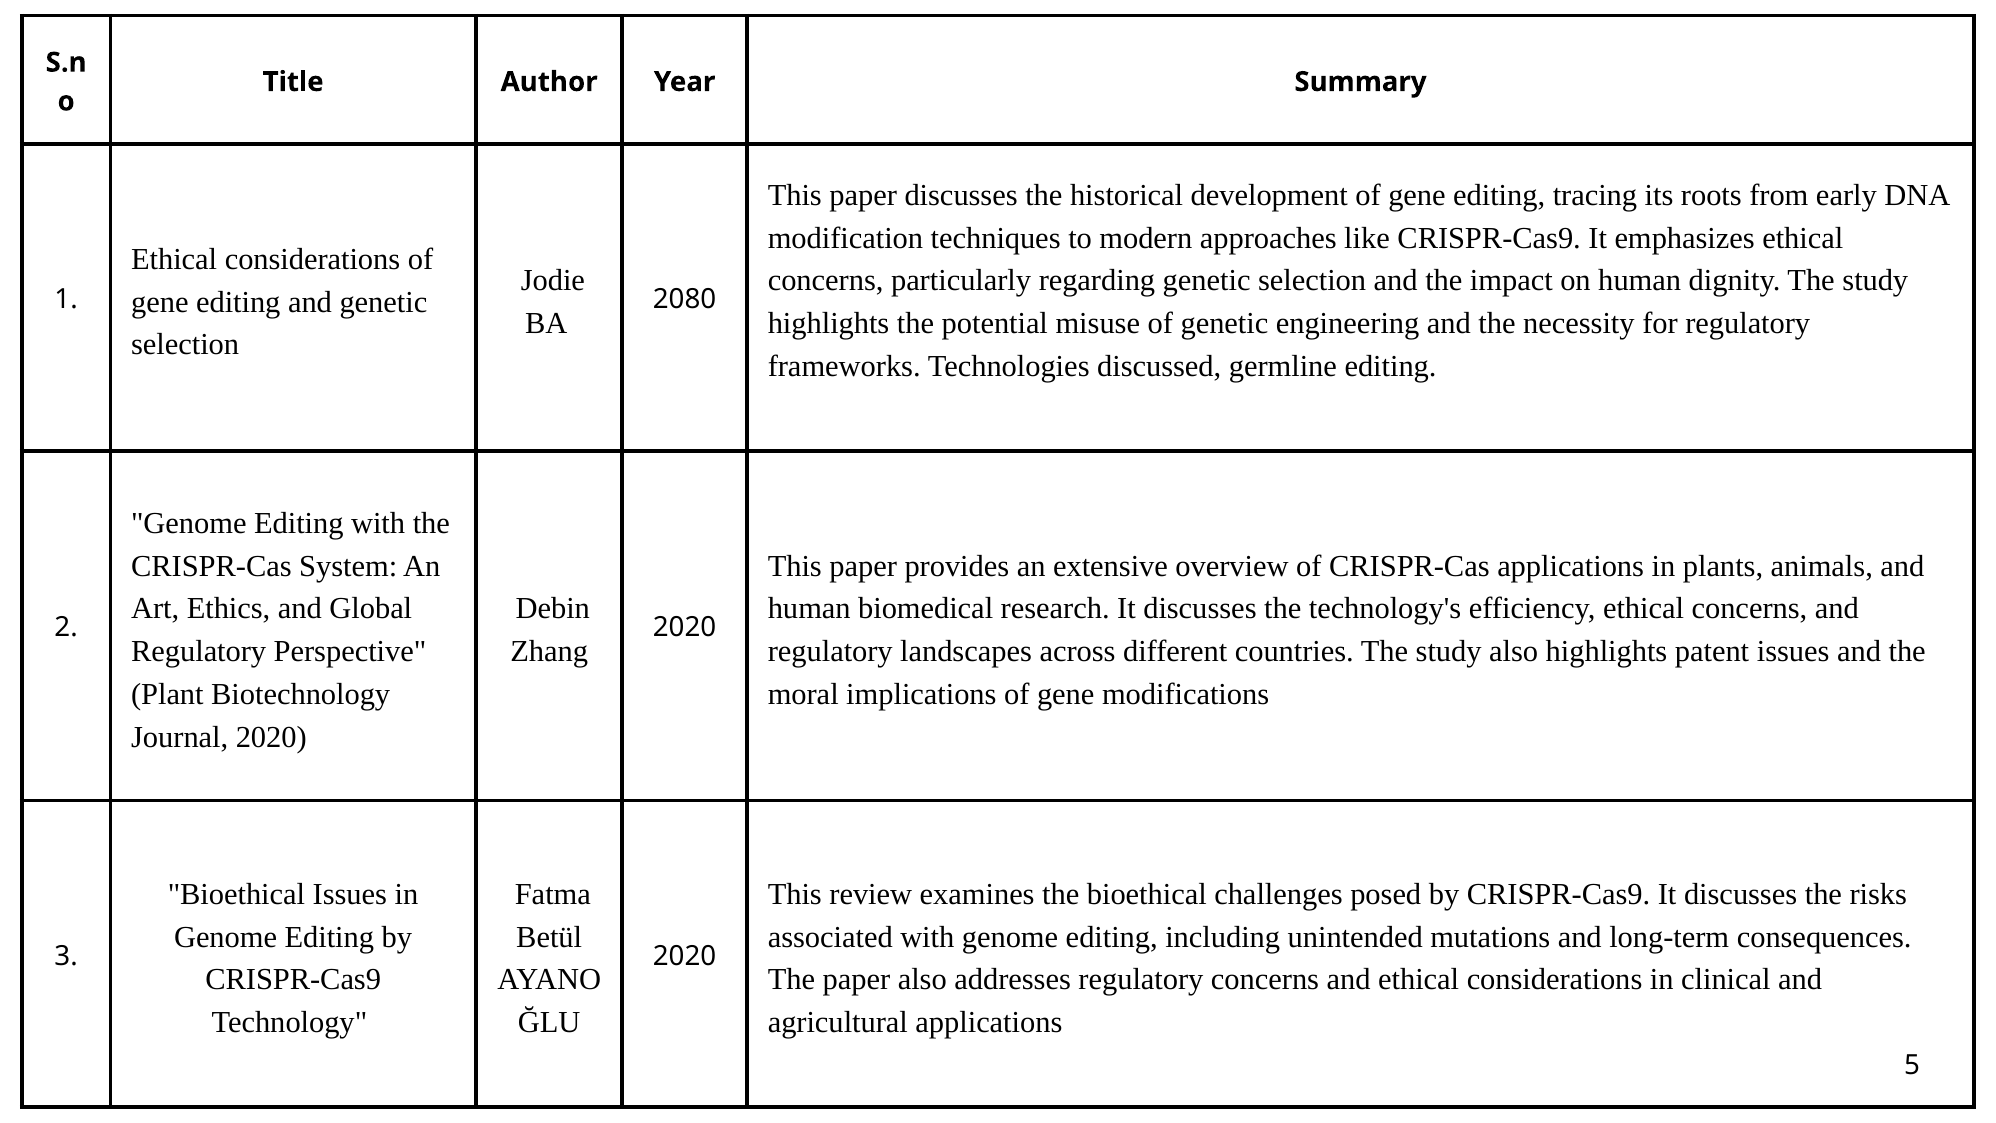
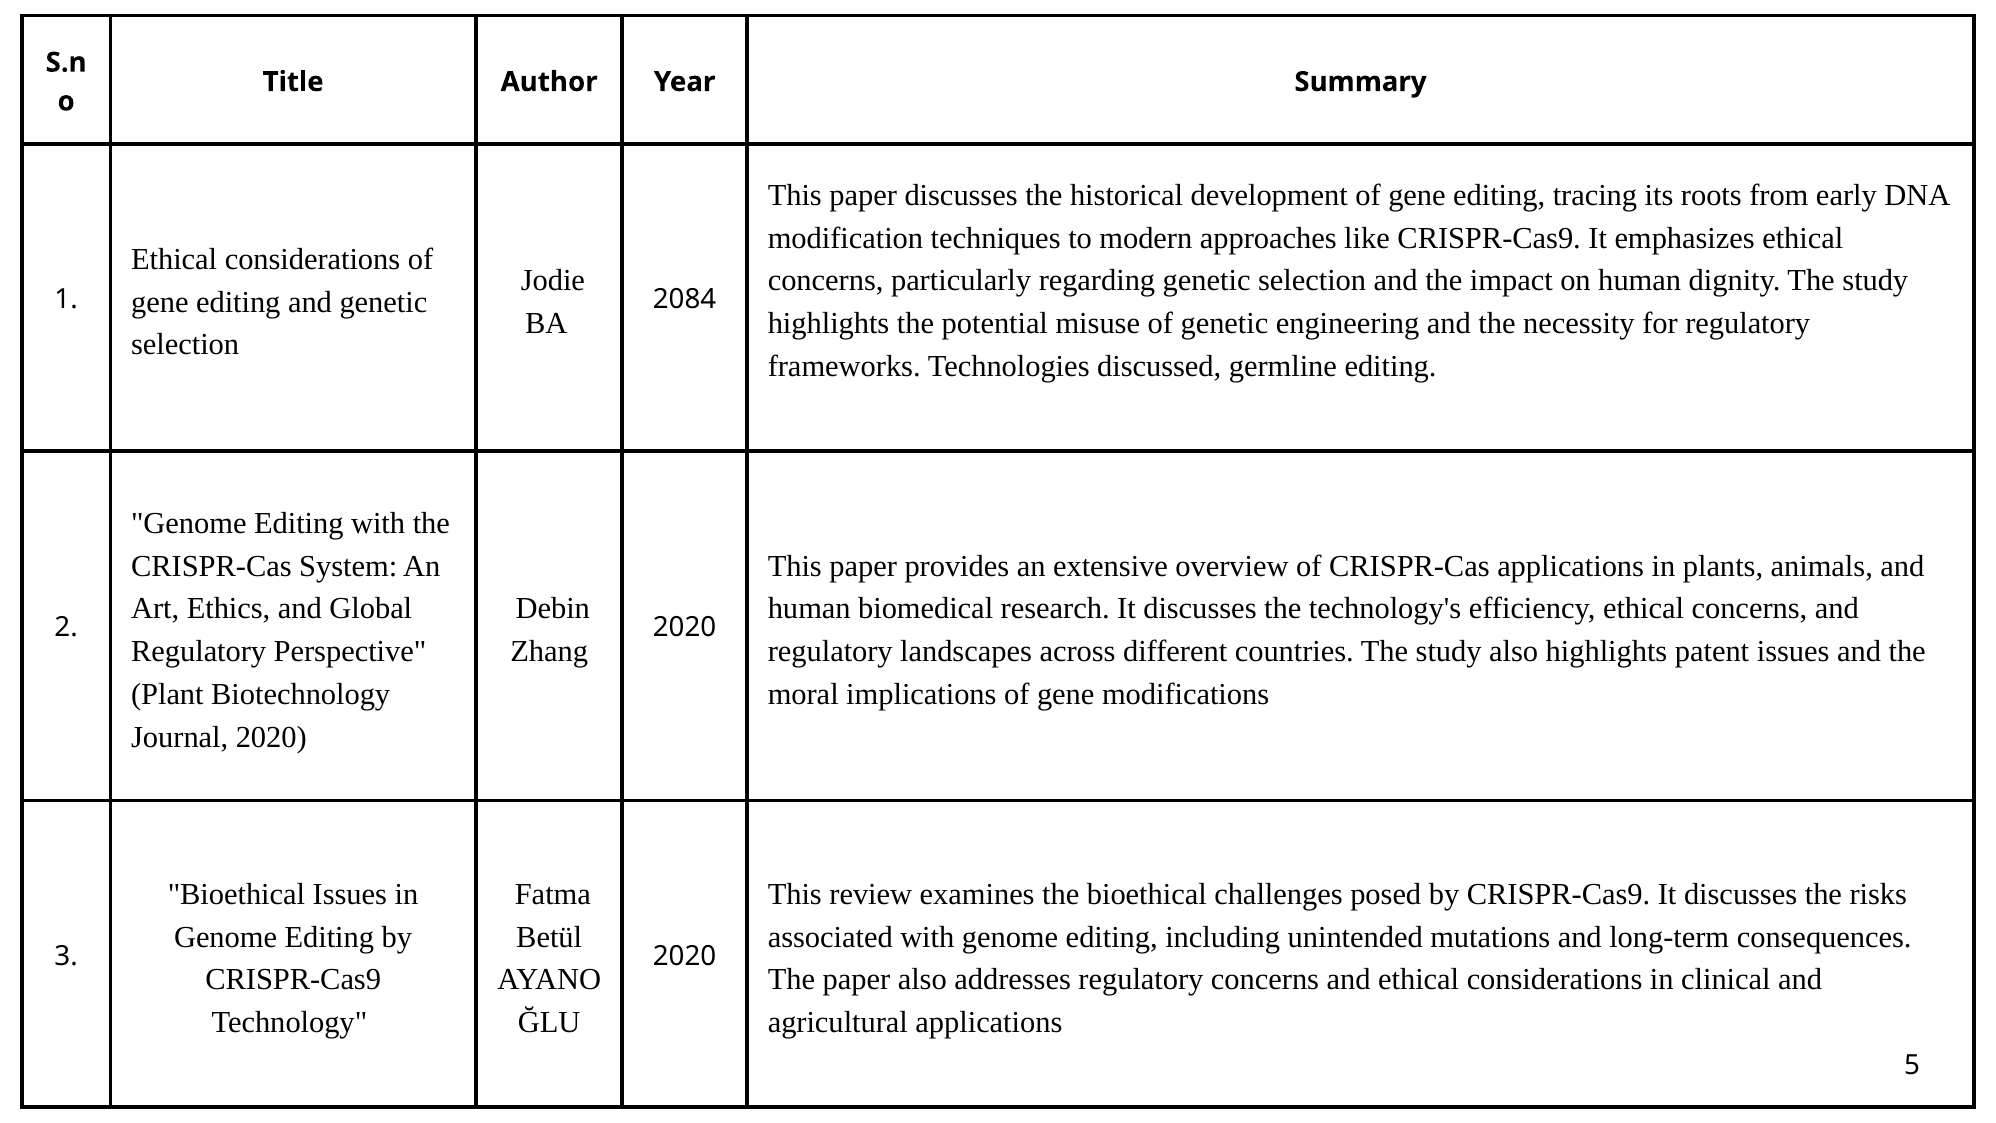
2080: 2080 -> 2084
